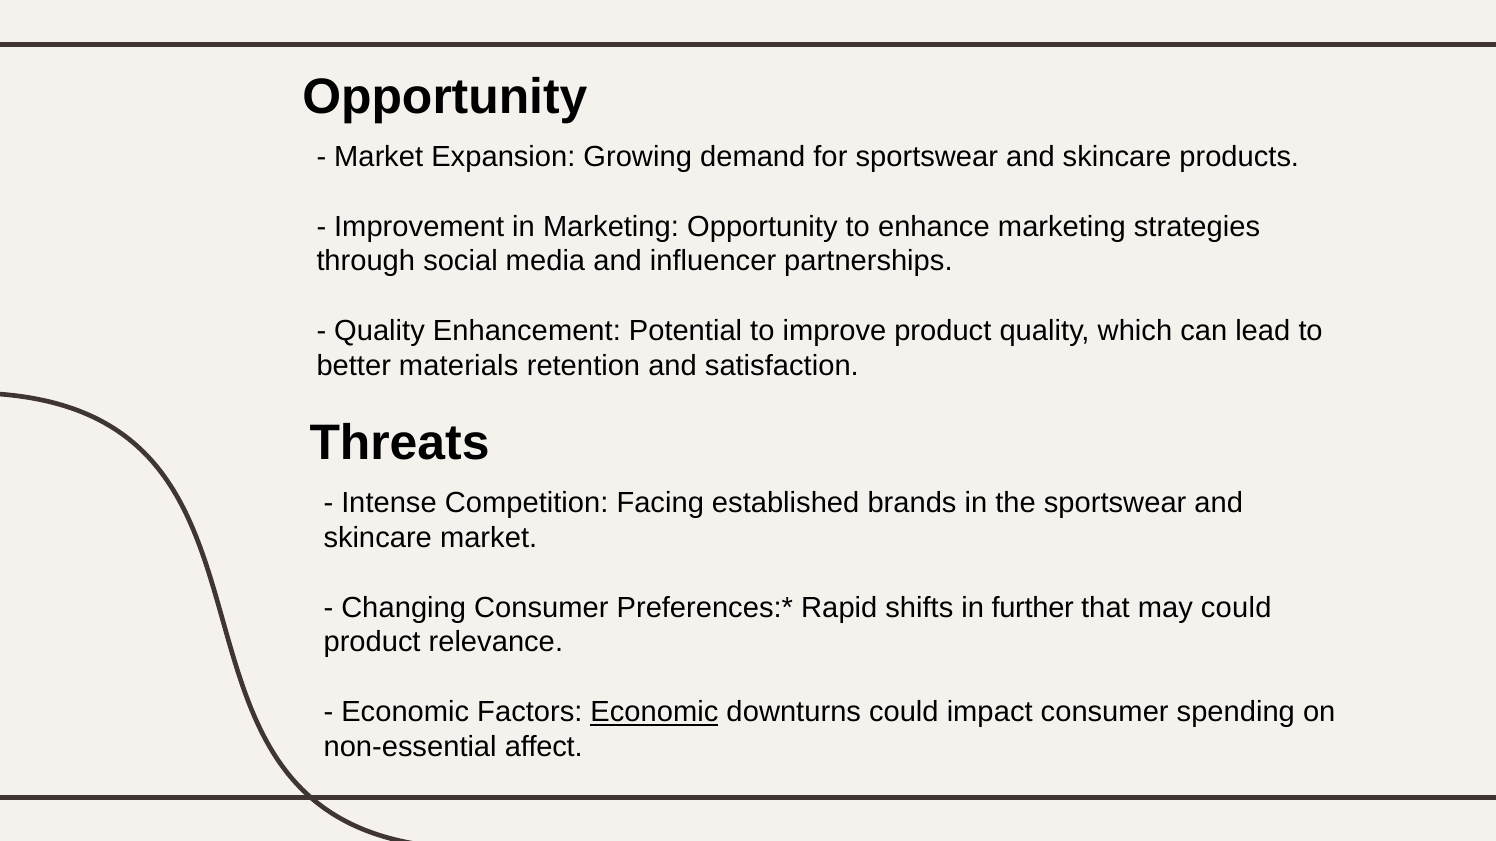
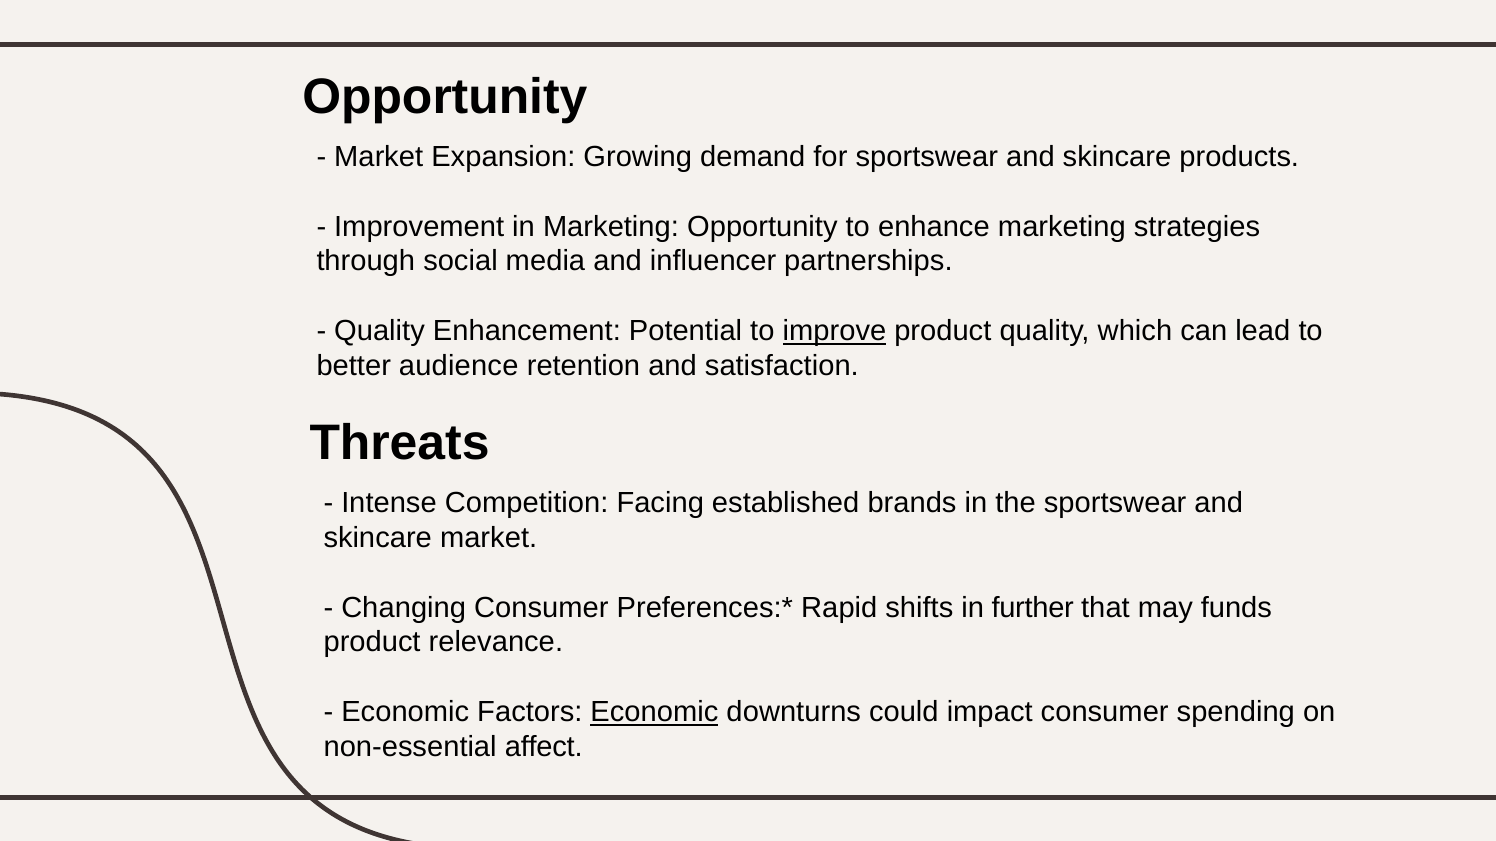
improve underline: none -> present
materials: materials -> audience
may could: could -> funds
